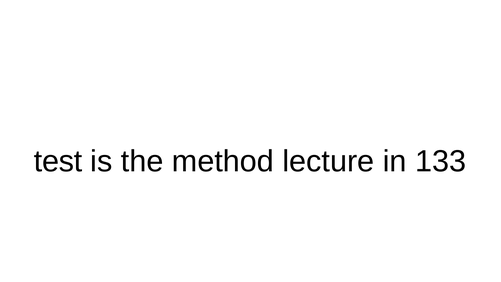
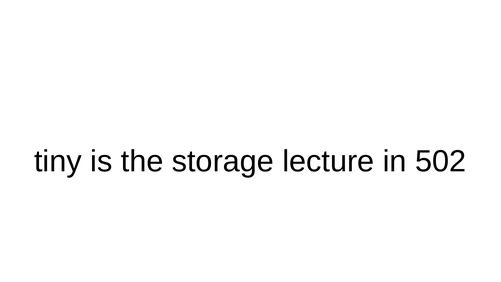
test: test -> tiny
method: method -> storage
133: 133 -> 502
